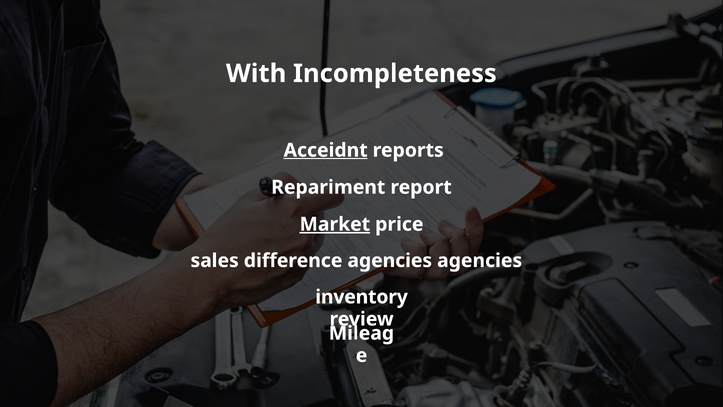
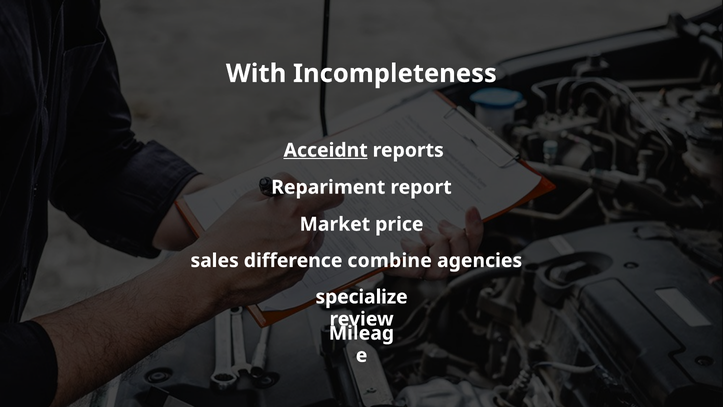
Market underline: present -> none
difference agencies: agencies -> combine
inventory: inventory -> specialize
